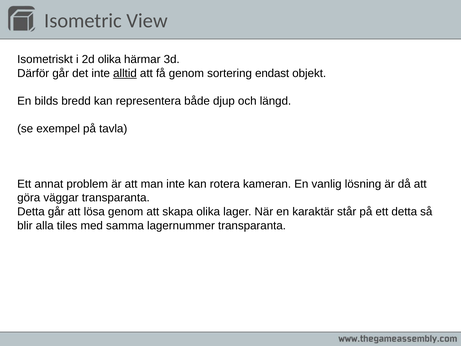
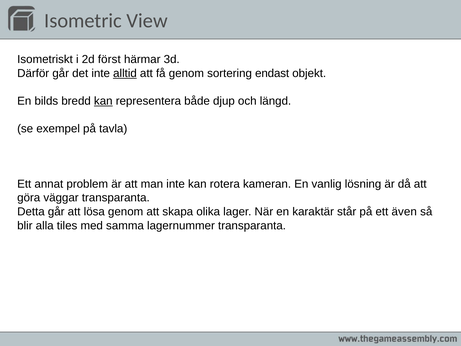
2d olika: olika -> först
kan at (103, 101) underline: none -> present
ett detta: detta -> även
